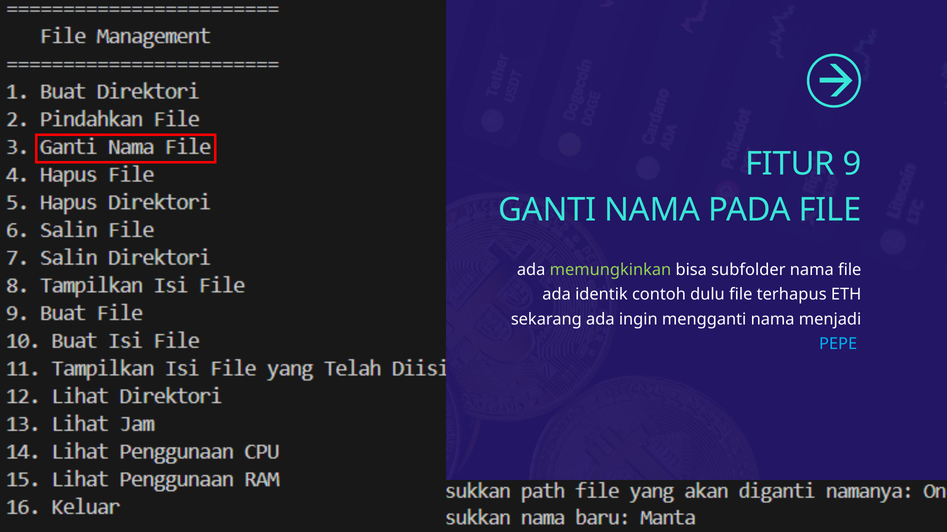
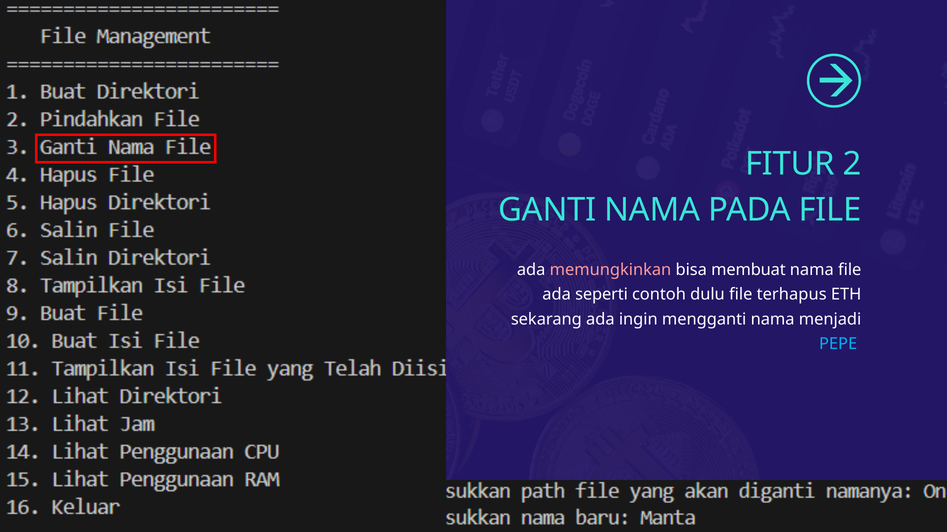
9: 9 -> 2
memungkinkan colour: light green -> pink
subfolder: subfolder -> membuat
identik: identik -> seperti
